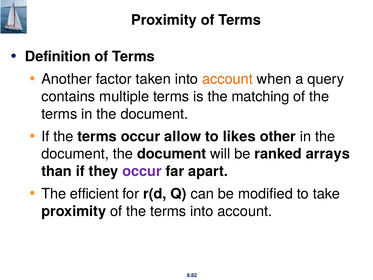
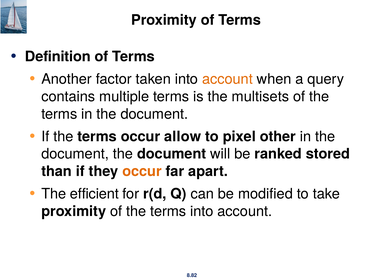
matching: matching -> multisets
likes: likes -> pixel
arrays: arrays -> stored
occur at (142, 171) colour: purple -> orange
